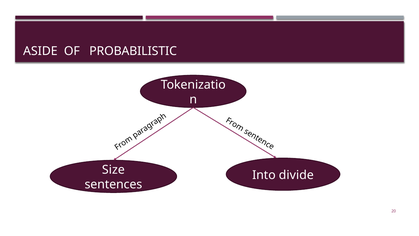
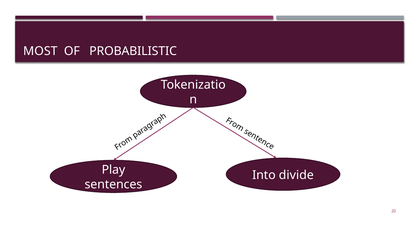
ASIDE: ASIDE -> MOST
Size: Size -> Play
